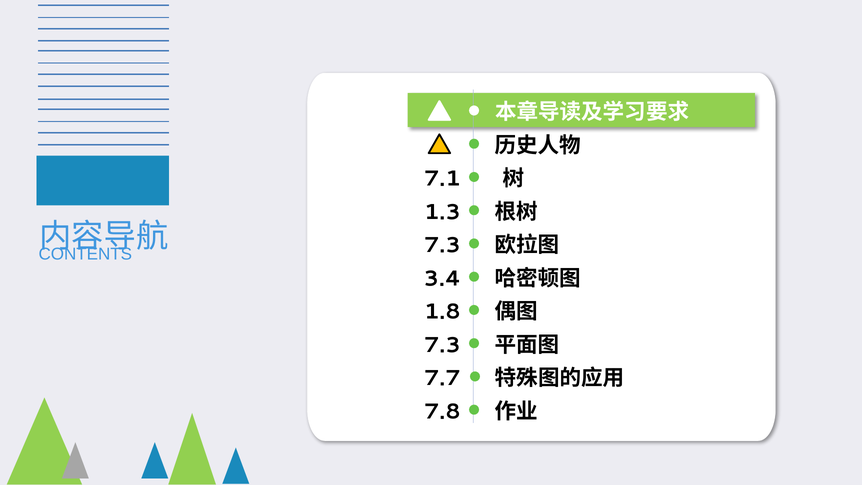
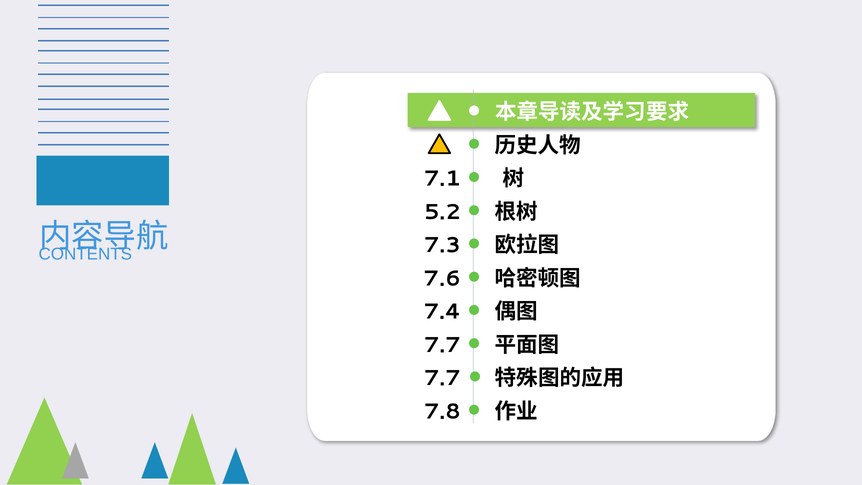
1.3: 1.3 -> 5.2
3.4: 3.4 -> 7.6
1.8: 1.8 -> 7.4
7.3 at (442, 345): 7.3 -> 7.7
